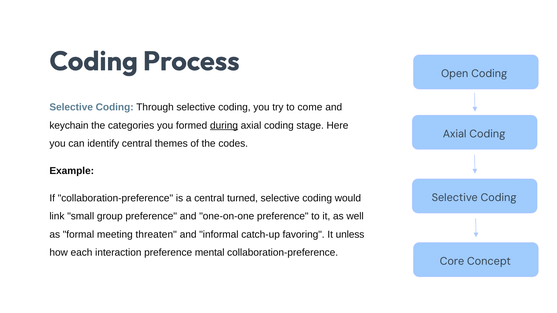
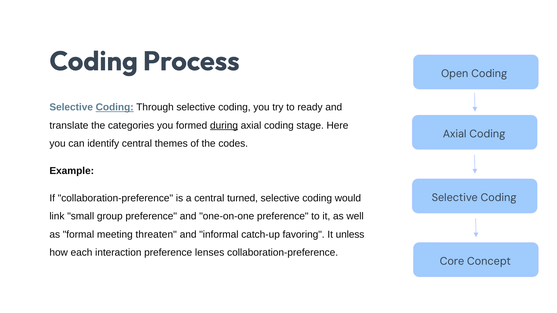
Coding at (115, 107) underline: none -> present
come: come -> ready
keychain: keychain -> translate
mental: mental -> lenses
